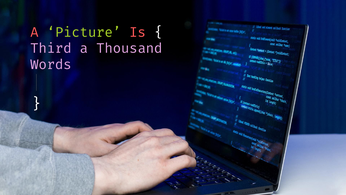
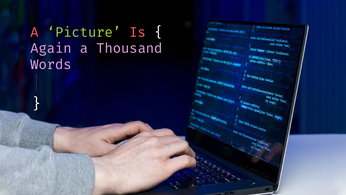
Third: Third -> Again
